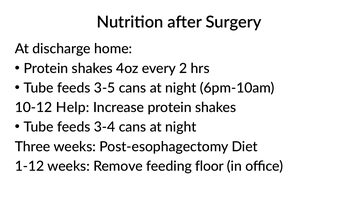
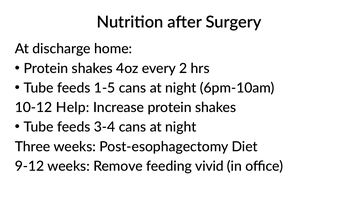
3-5: 3-5 -> 1-5
1-12: 1-12 -> 9-12
floor: floor -> vivid
